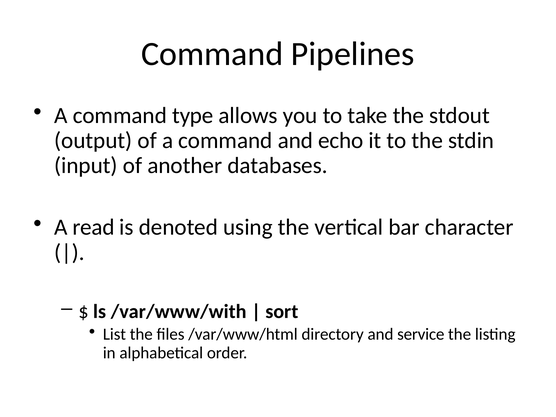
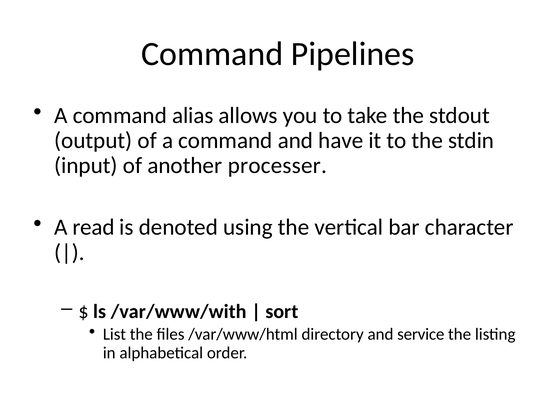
type: type -> alias
echo: echo -> have
databases: databases -> processer
